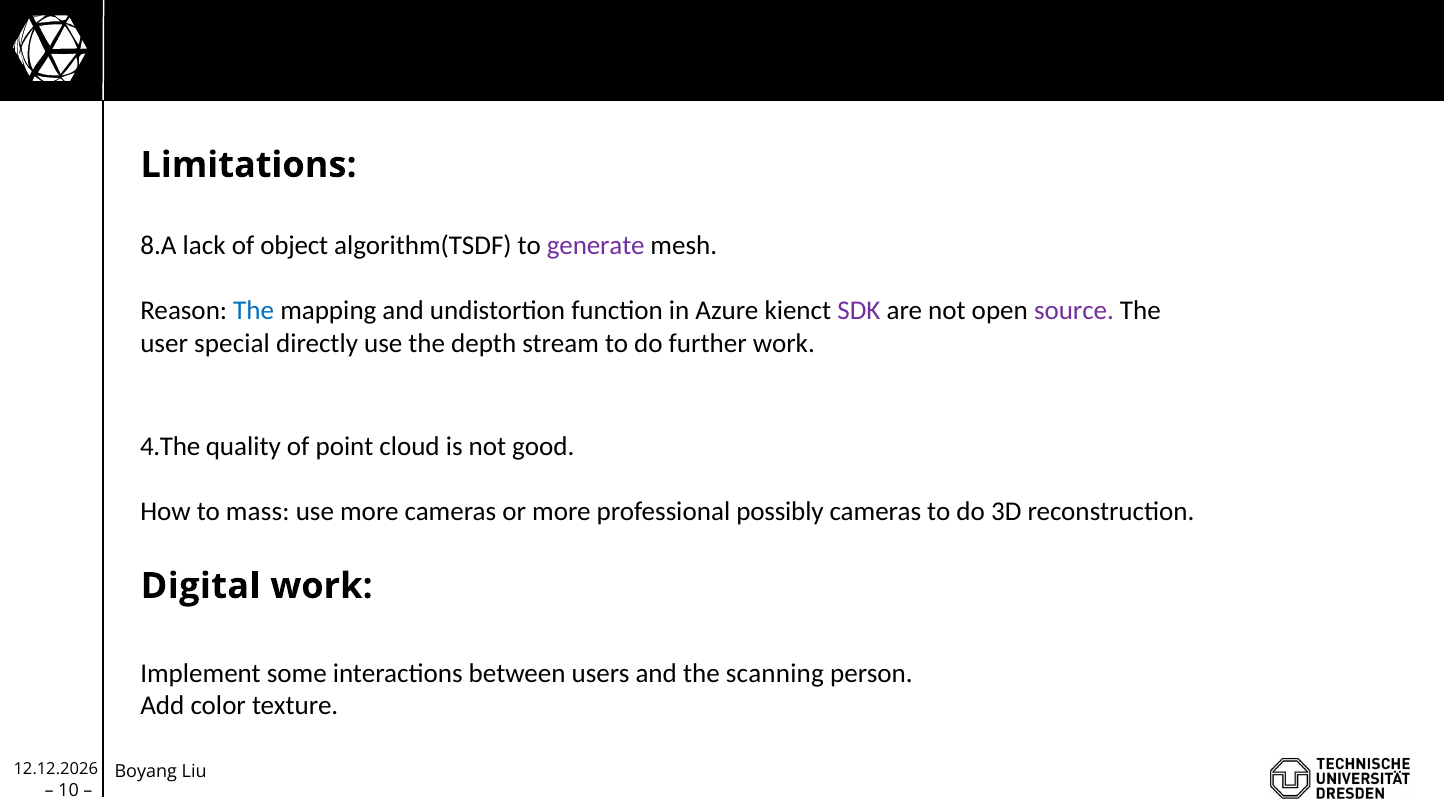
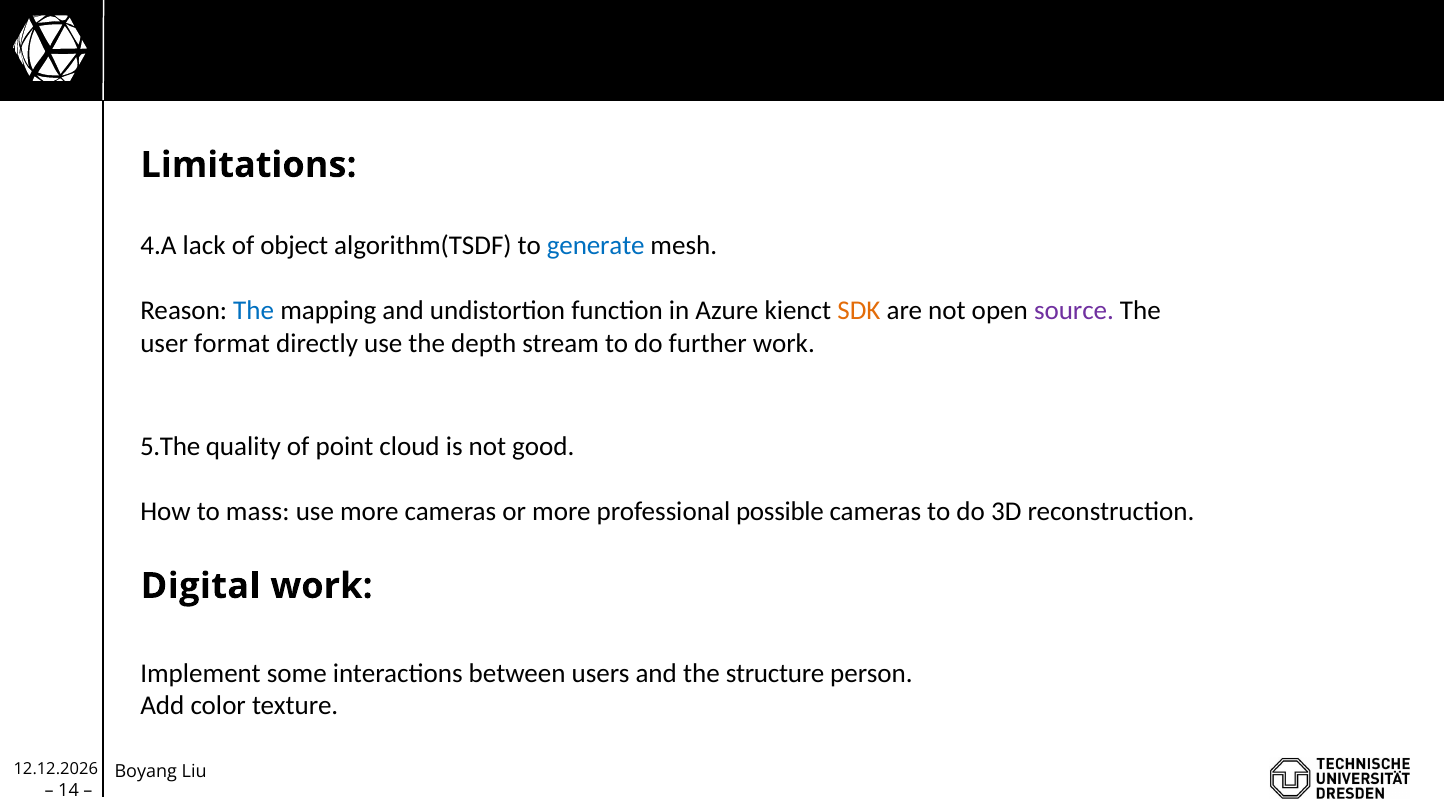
8.A: 8.A -> 4.A
generate colour: purple -> blue
SDK colour: purple -> orange
special: special -> format
4.The: 4.The -> 5.The
possibly: possibly -> possible
scanning: scanning -> structure
10: 10 -> 14
